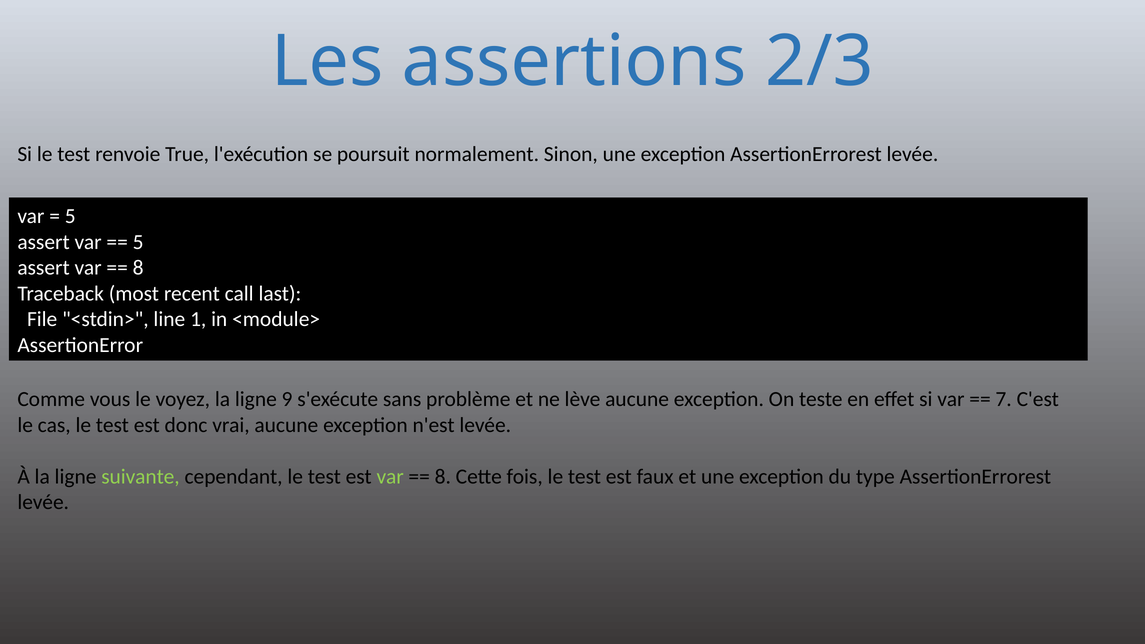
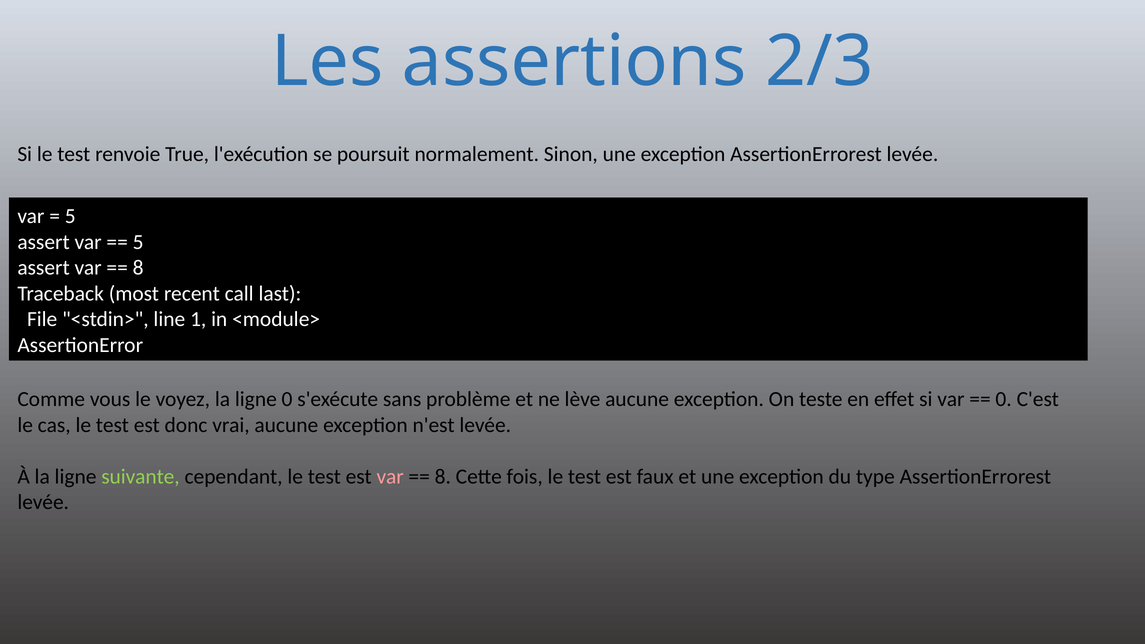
ligne 9: 9 -> 0
7 at (1004, 399): 7 -> 0
var at (390, 476) colour: light green -> pink
